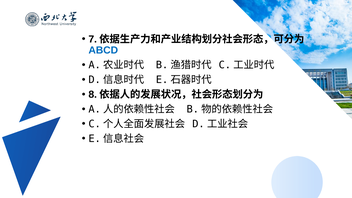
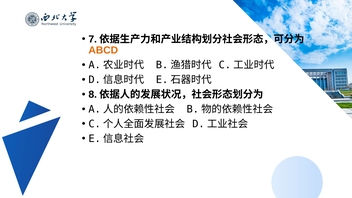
ABCD colour: blue -> orange
